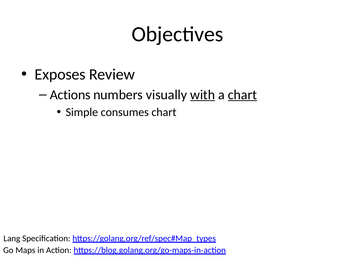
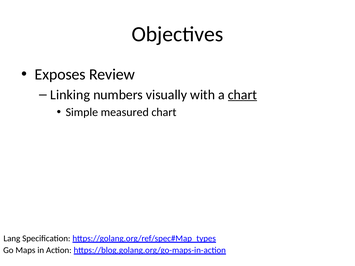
Actions: Actions -> Linking
with underline: present -> none
consumes: consumes -> measured
